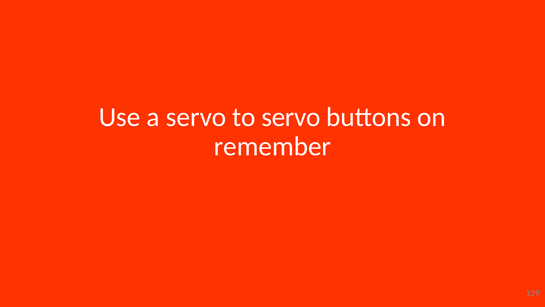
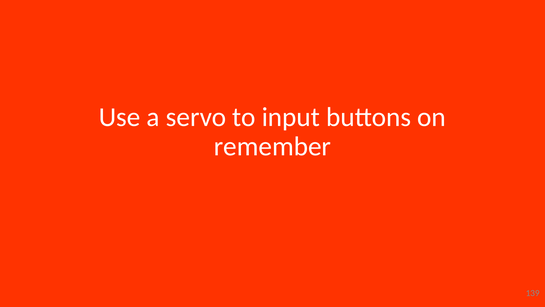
to servo: servo -> input
